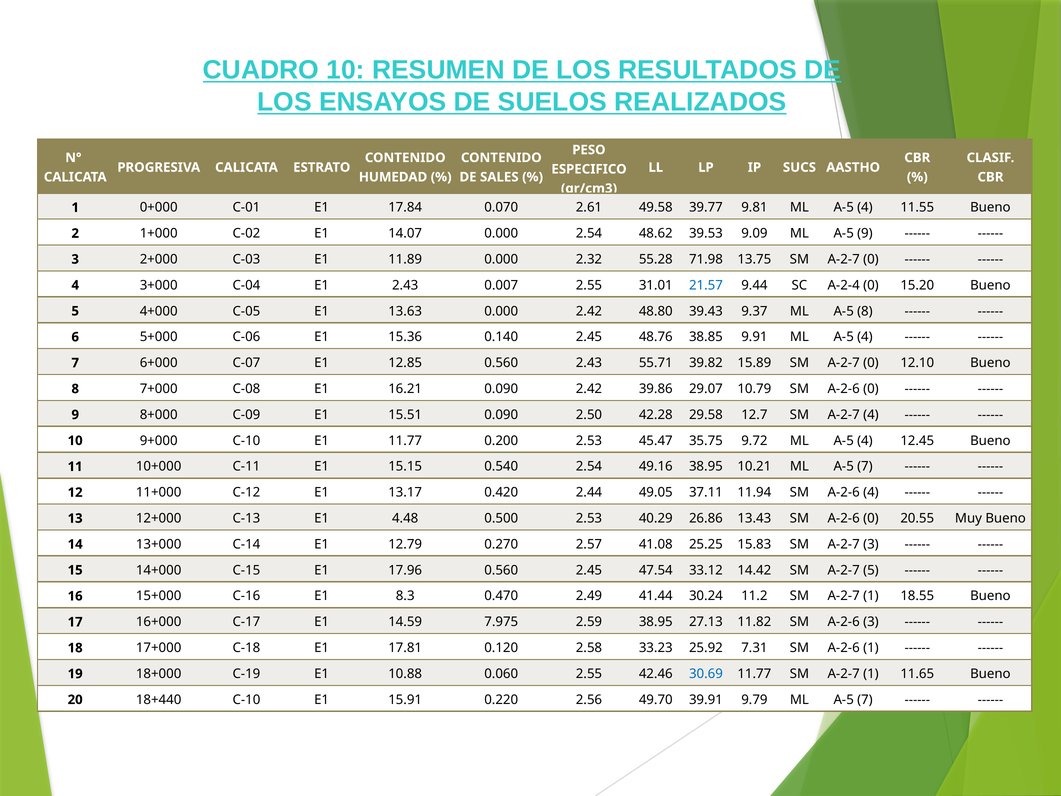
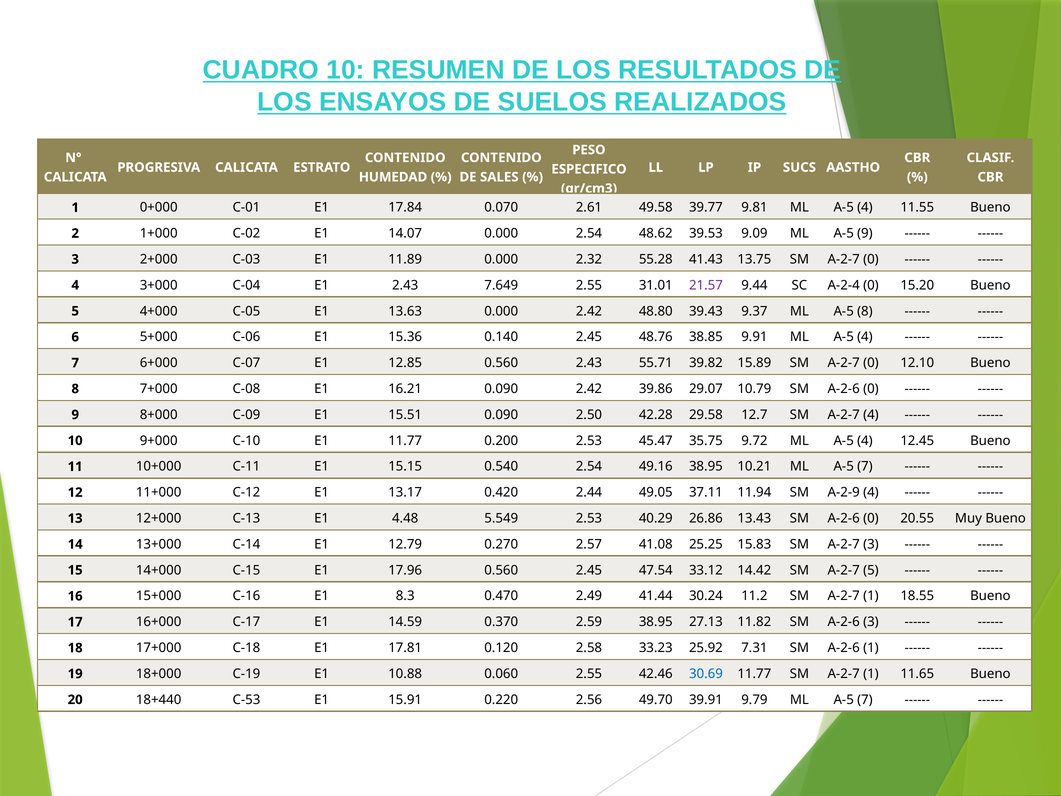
71.98: 71.98 -> 41.43
0.007: 0.007 -> 7.649
21.57 colour: blue -> purple
11.94 SM A-2-6: A-2-6 -> A-2-9
0.500: 0.500 -> 5.549
7.975: 7.975 -> 0.370
18+440 C-10: C-10 -> C-53
